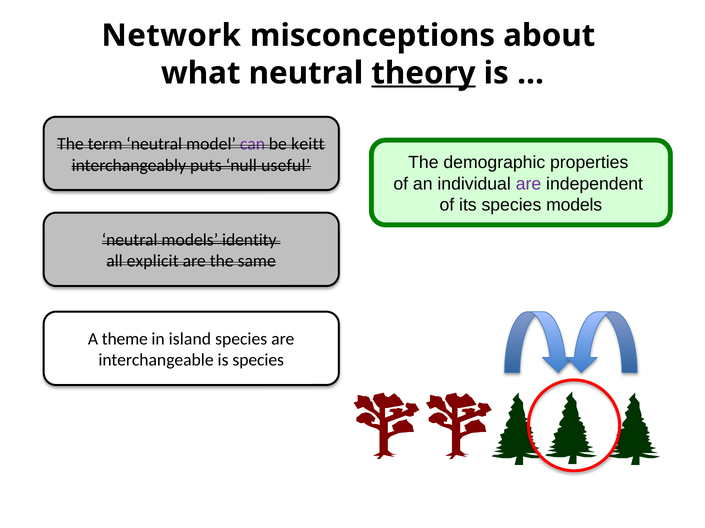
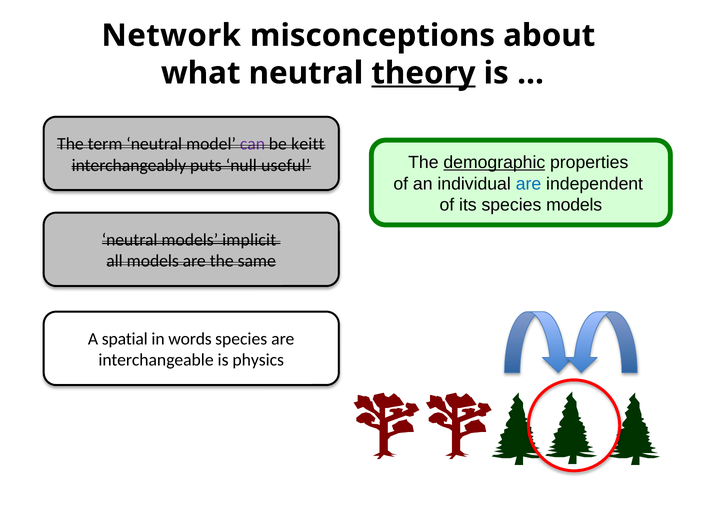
demographic underline: none -> present
are at (528, 184) colour: purple -> blue
identity: identity -> implicit
all explicit: explicit -> models
theme: theme -> spatial
island: island -> words
is species: species -> physics
